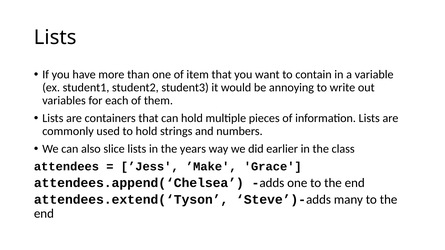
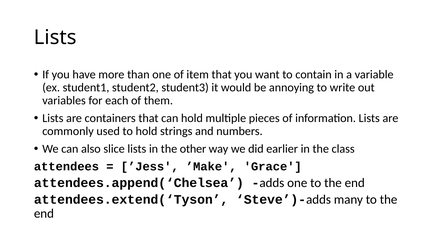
years: years -> other
